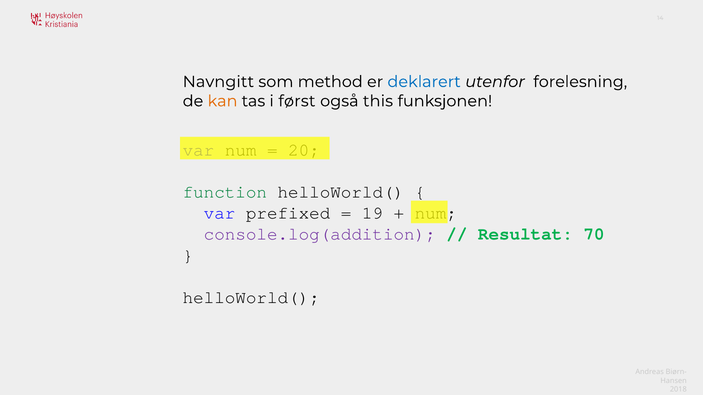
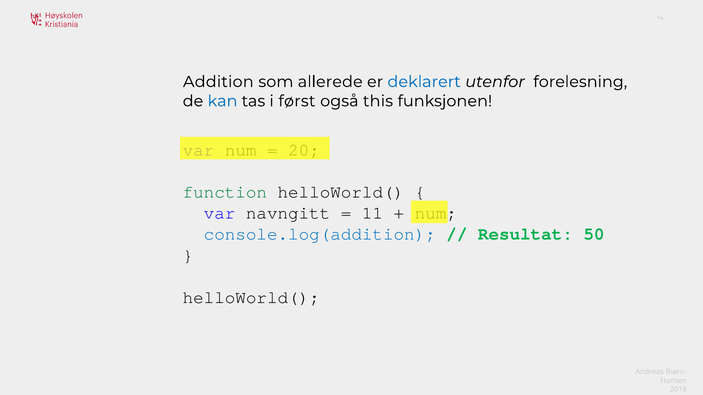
Navngitt: Navngitt -> Addition
method: method -> allerede
kan colour: orange -> blue
prefixed: prefixed -> navngitt
19: 19 -> 11
console.log(addition colour: purple -> blue
70: 70 -> 50
